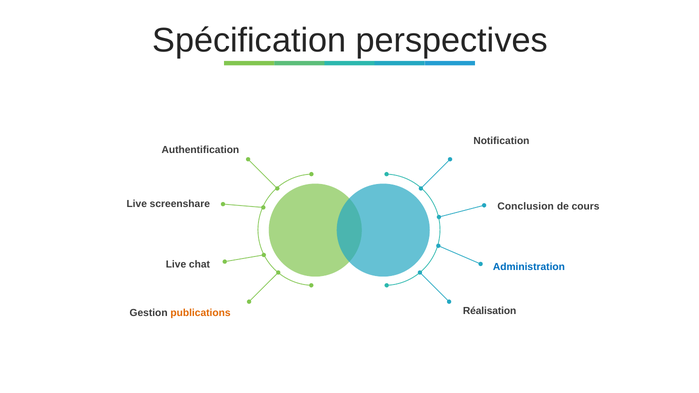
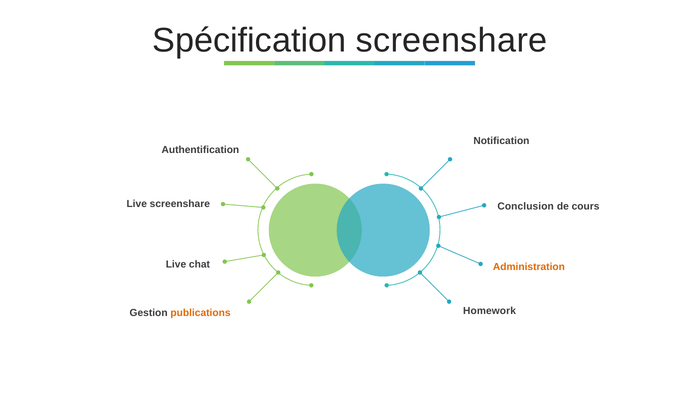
Spécification perspectives: perspectives -> screenshare
Administration colour: blue -> orange
Réalisation: Réalisation -> Homework
